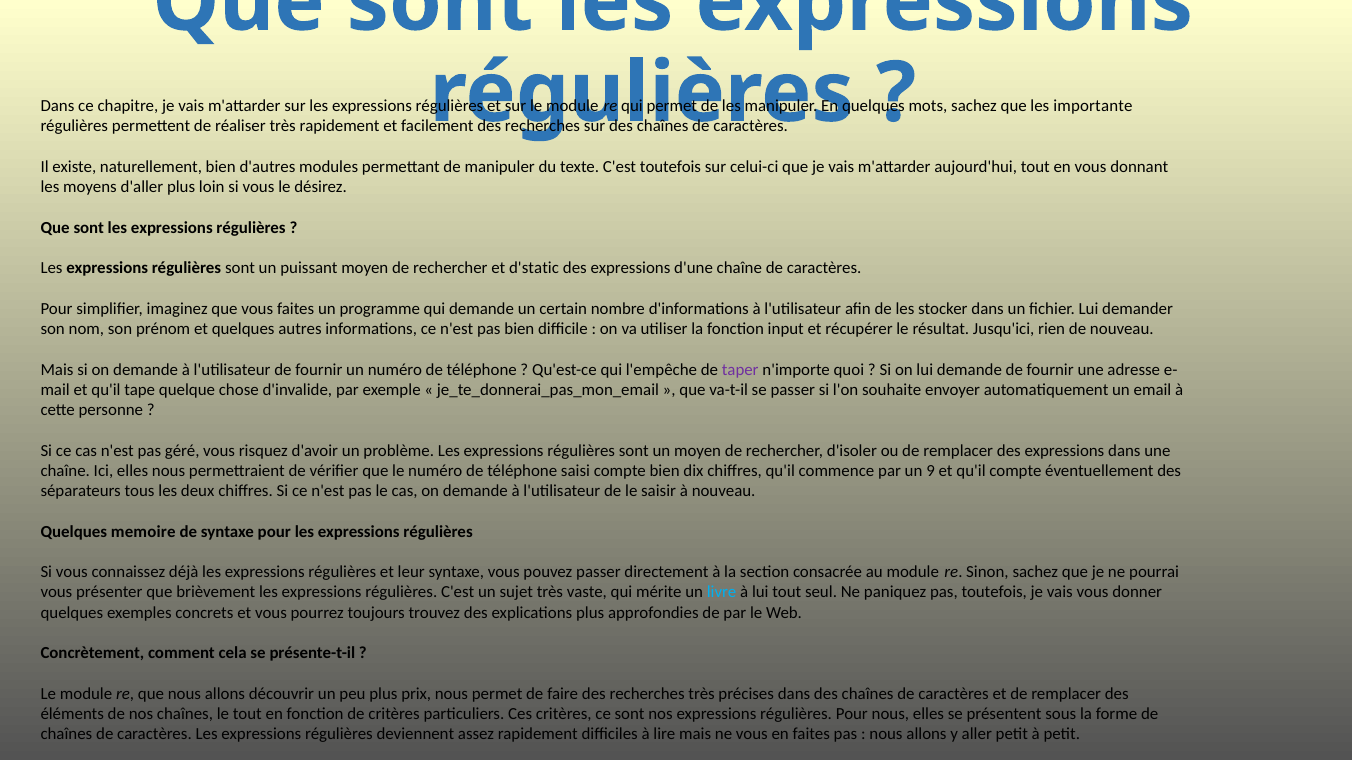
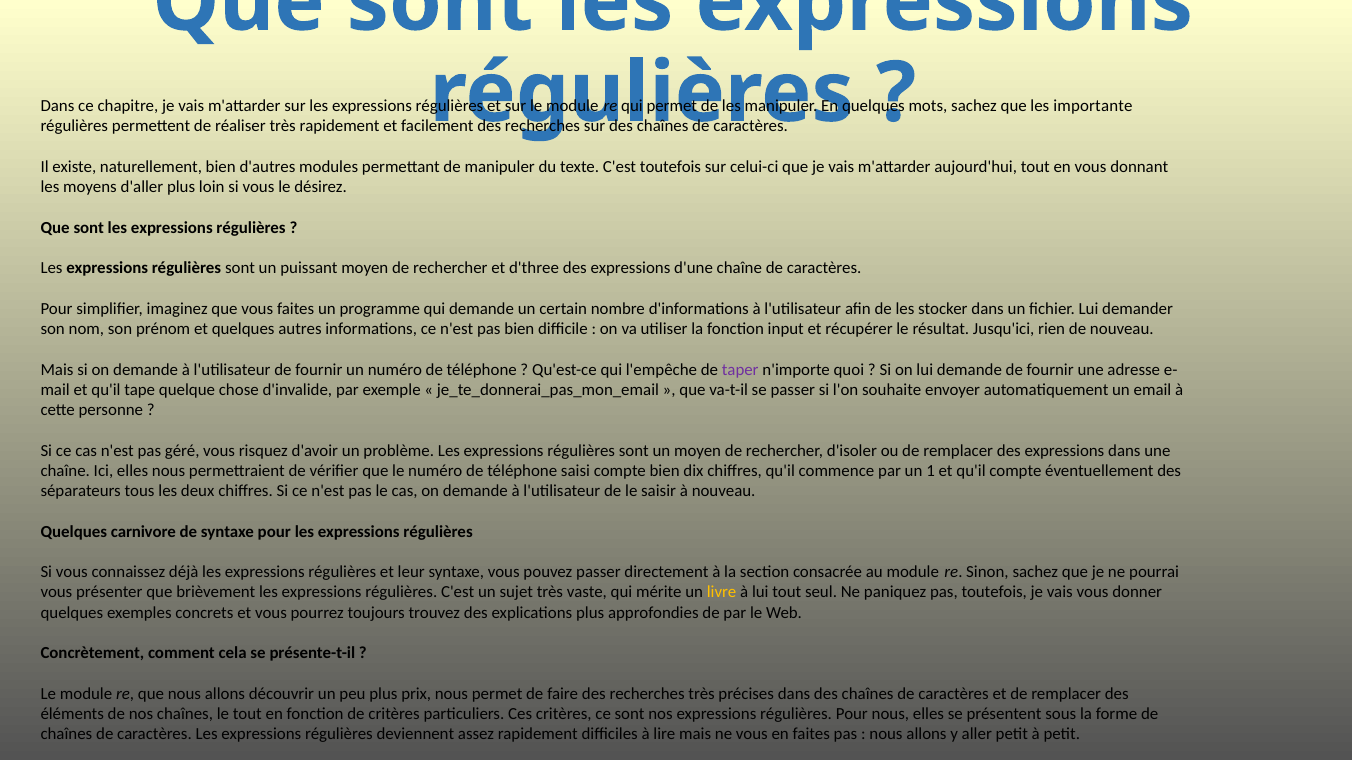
d'static: d'static -> d'three
9: 9 -> 1
memoire: memoire -> carnivore
livre colour: light blue -> yellow
